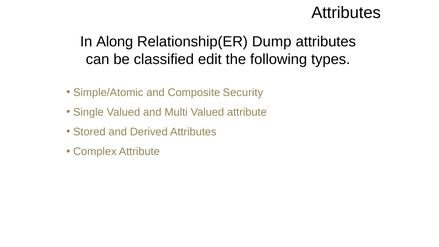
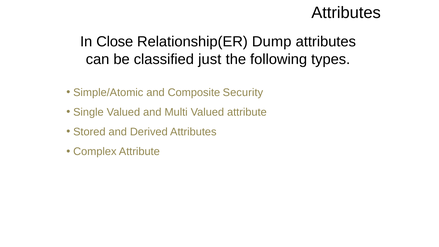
Along: Along -> Close
edit: edit -> just
